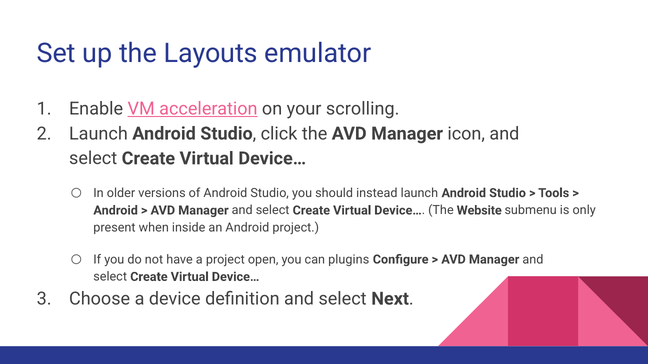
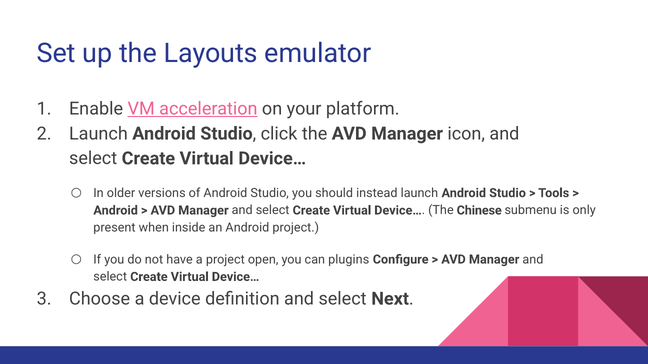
scrolling: scrolling -> platform
Website: Website -> Chinese
